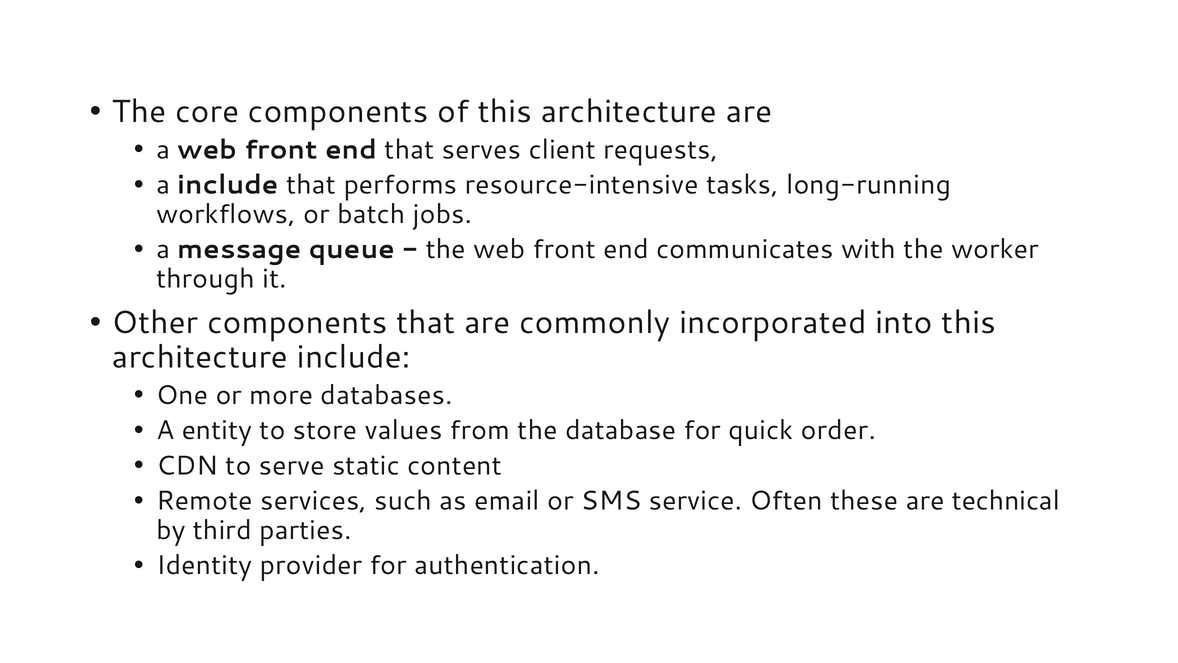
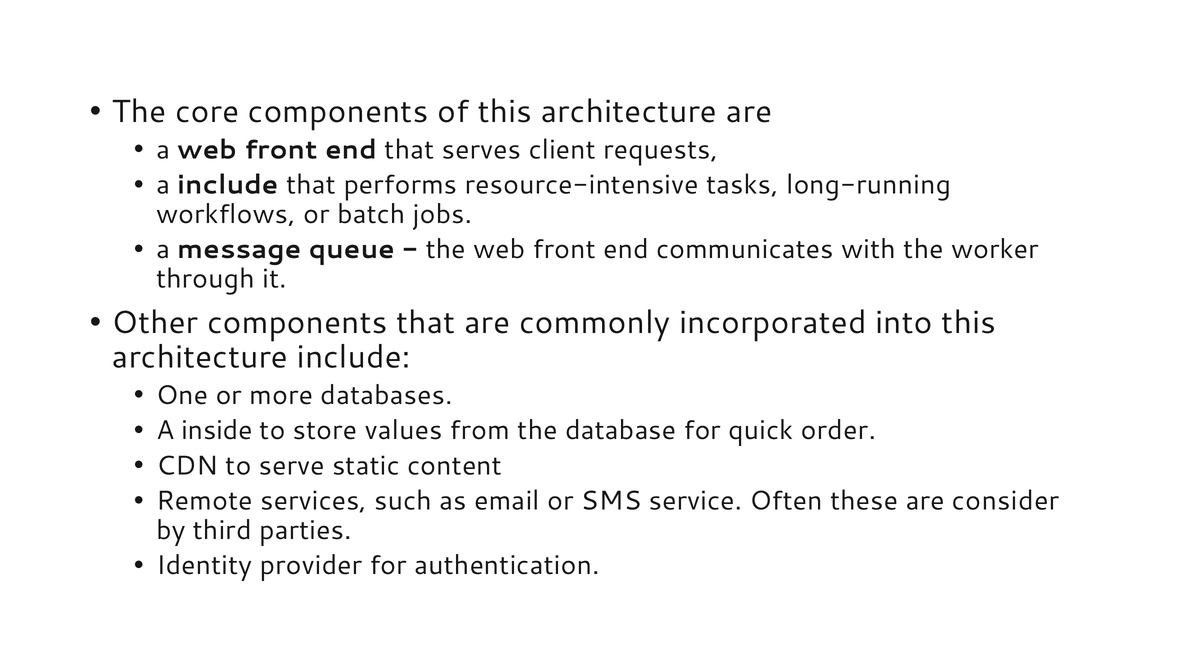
entity: entity -> inside
technical: technical -> consider
